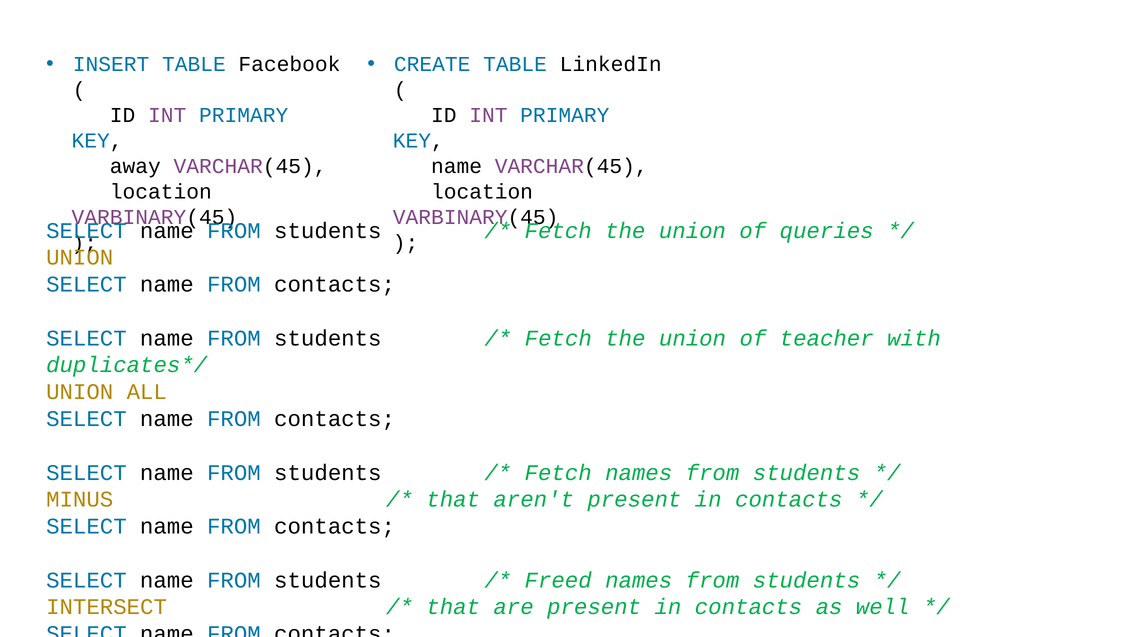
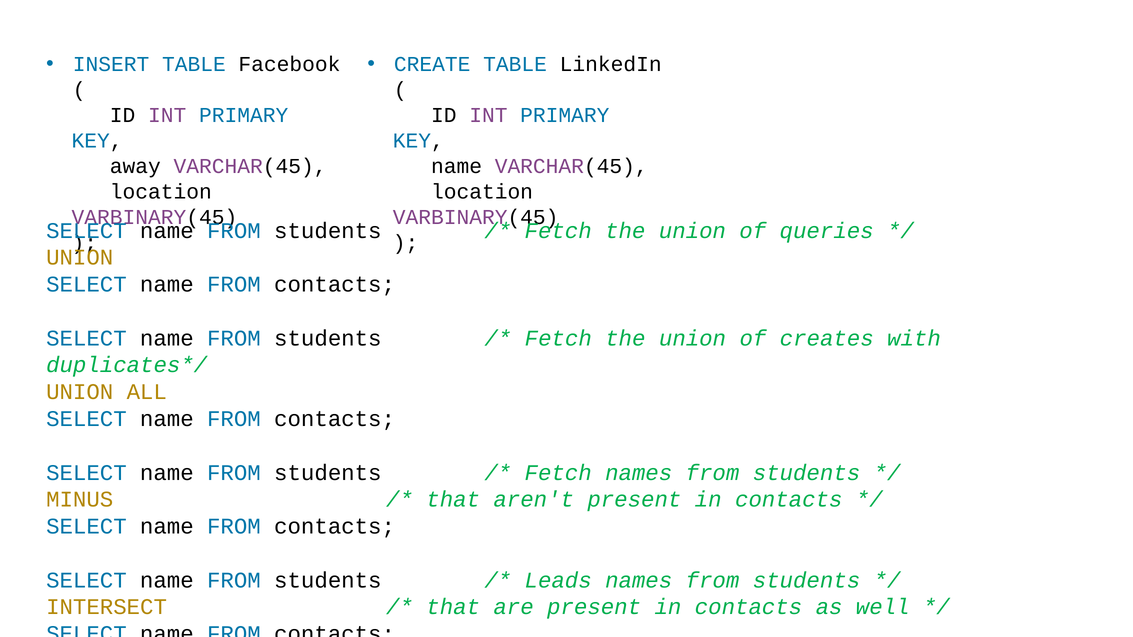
teacher: teacher -> creates
Freed: Freed -> Leads
